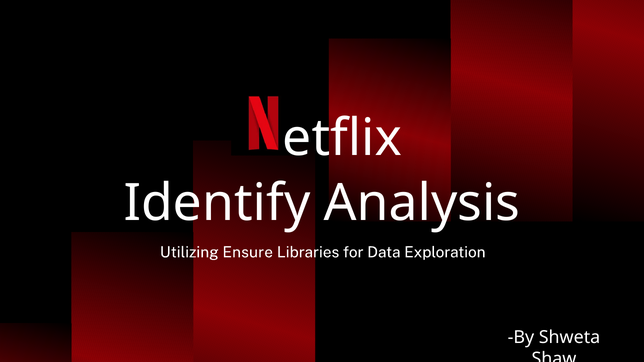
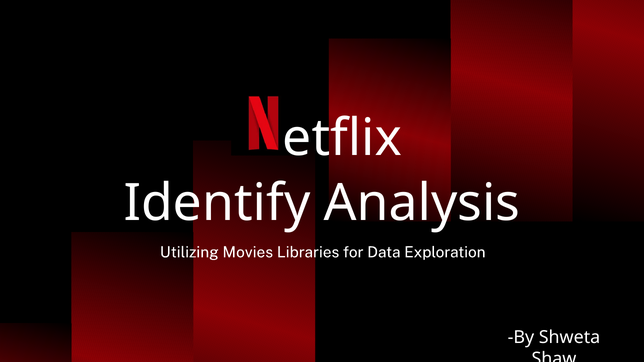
Ensure: Ensure -> Movies
